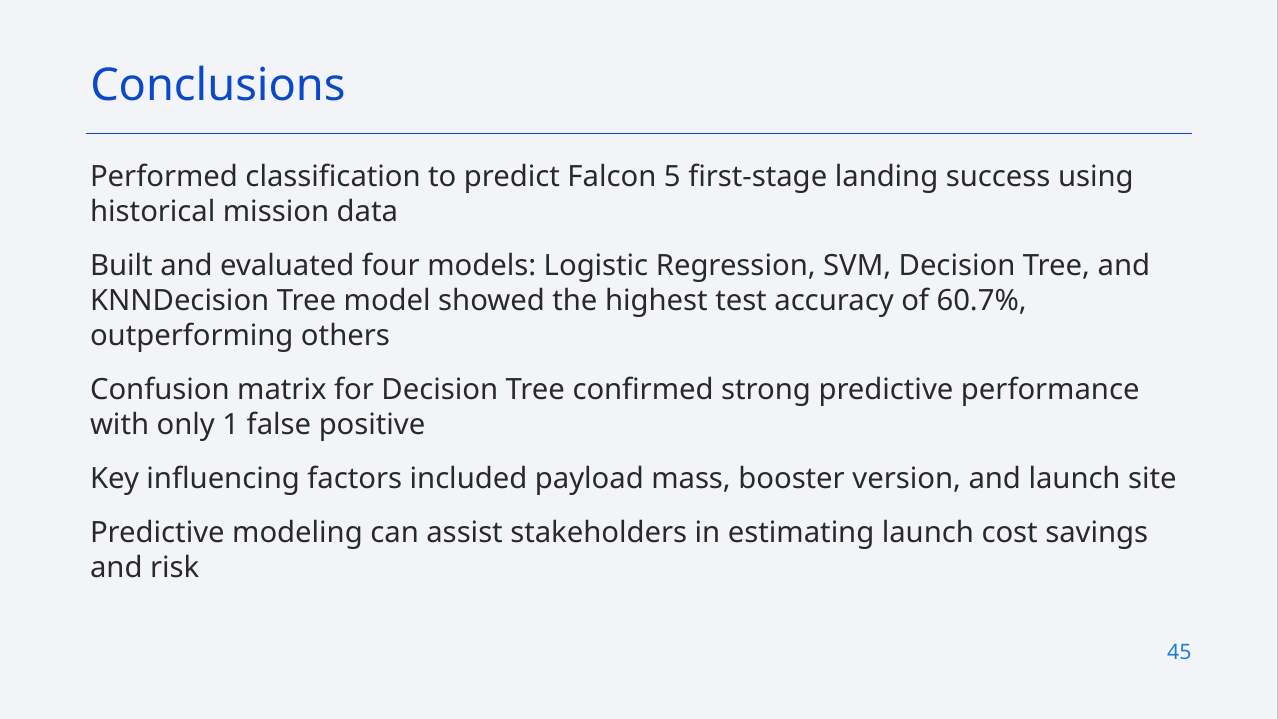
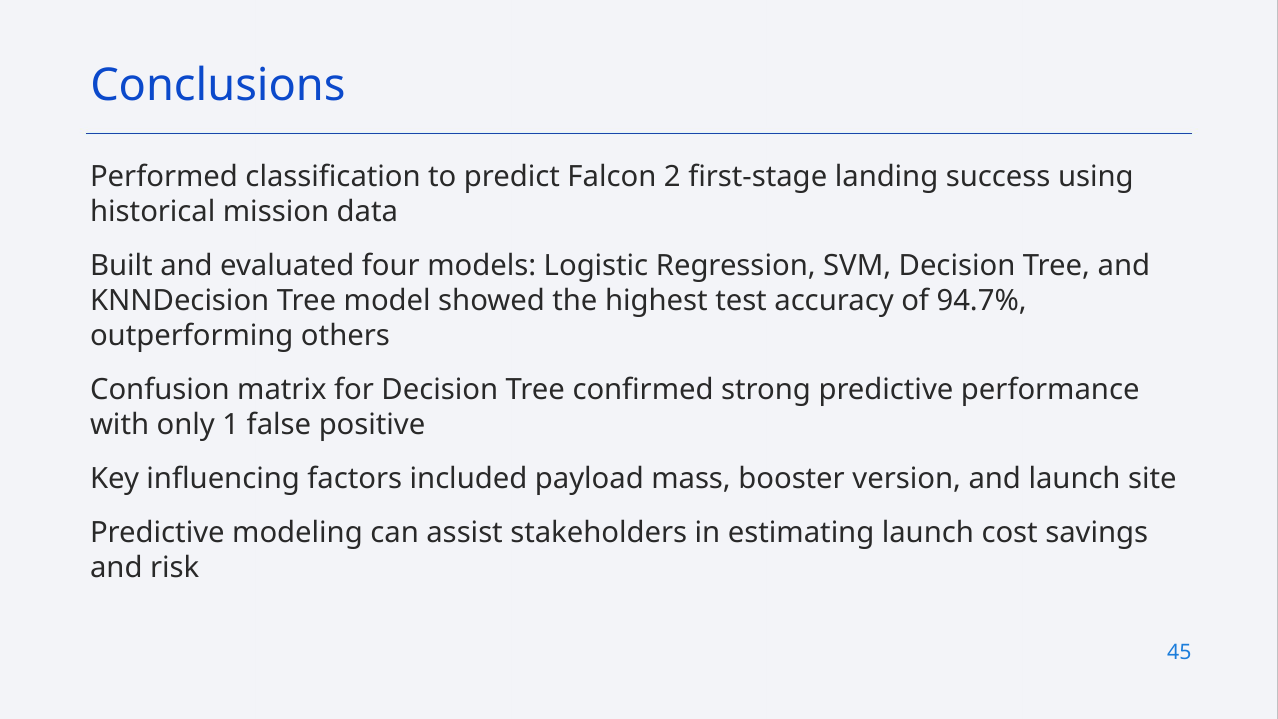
5: 5 -> 2
60.7%: 60.7% -> 94.7%
